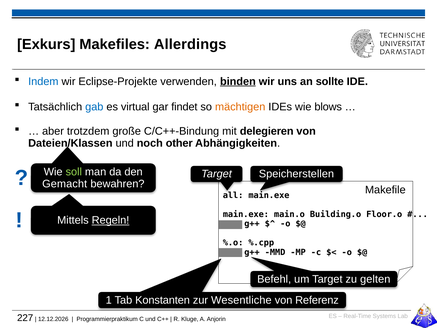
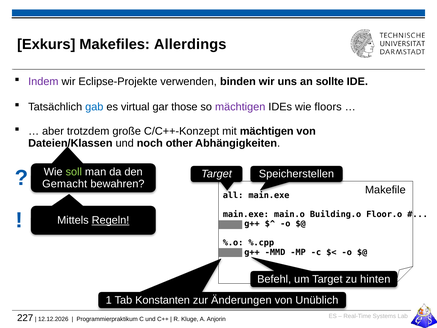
Indem colour: blue -> purple
binden underline: present -> none
findet: findet -> those
mächtigen at (240, 107) colour: orange -> purple
blows: blows -> floors
C/C++-Bindung: C/C++-Bindung -> C/C++-Konzept
mit delegieren: delegieren -> mächtigen
gelten: gelten -> hinten
Wesentliche: Wesentliche -> Änderungen
Referenz: Referenz -> Unüblich
